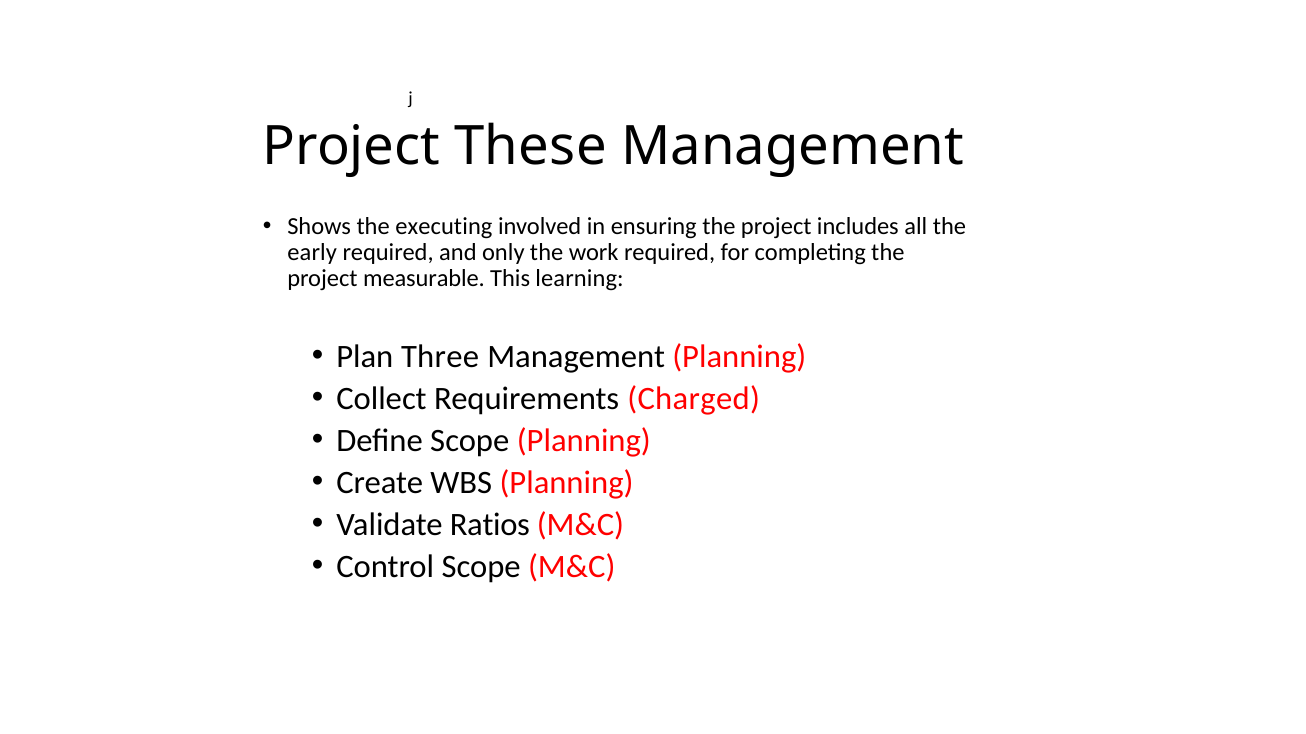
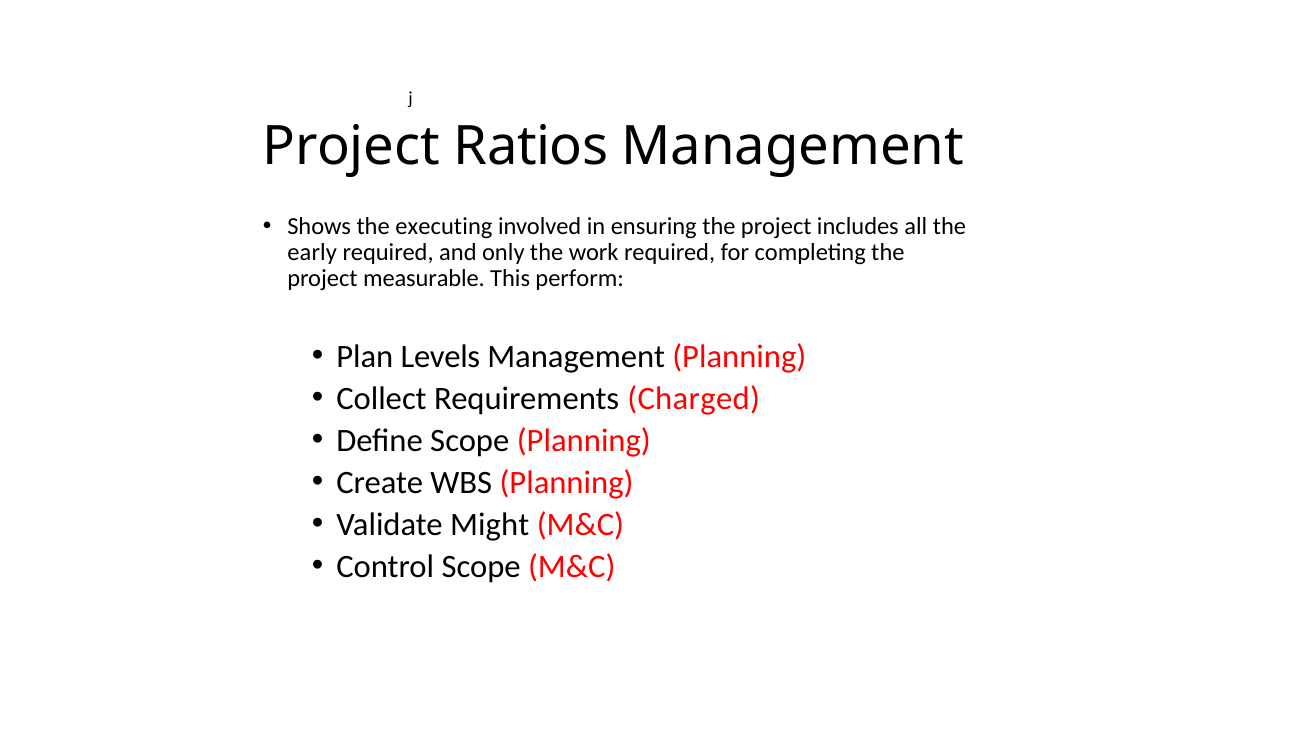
These: These -> Ratios
learning: learning -> perform
Three: Three -> Levels
Ratios: Ratios -> Might
